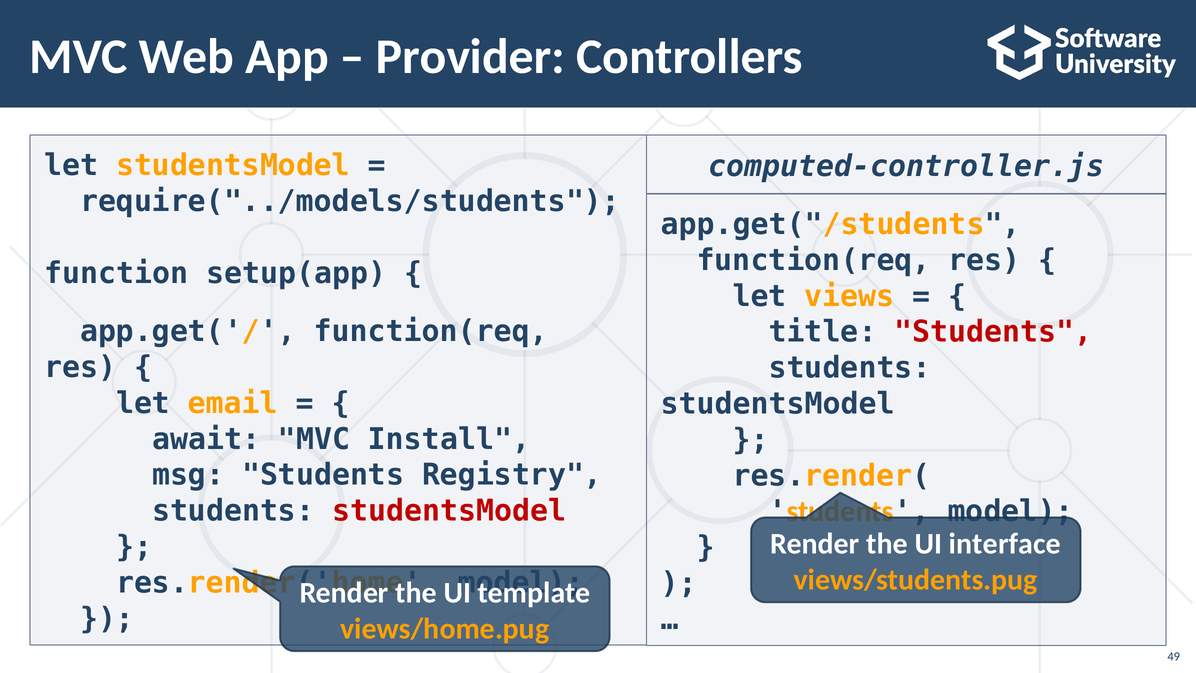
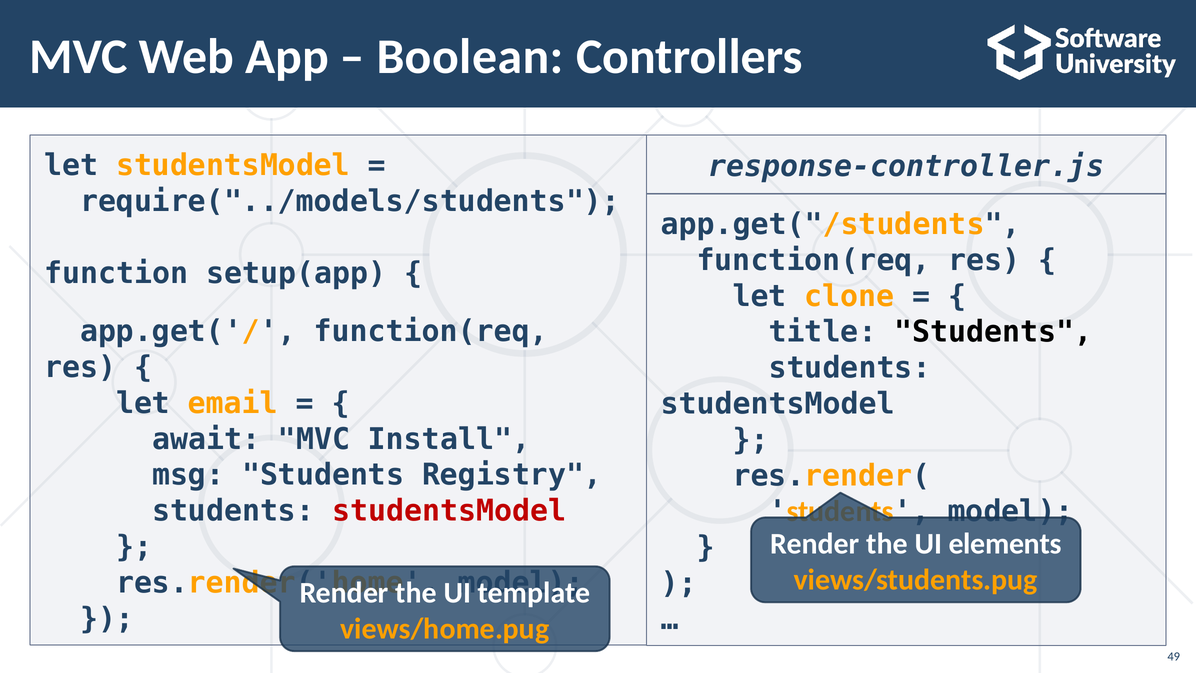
Provider: Provider -> Boolean
computed-controller.js: computed-controller.js -> response-controller.js
views: views -> clone
Students at (993, 332) colour: red -> black
interface: interface -> elements
